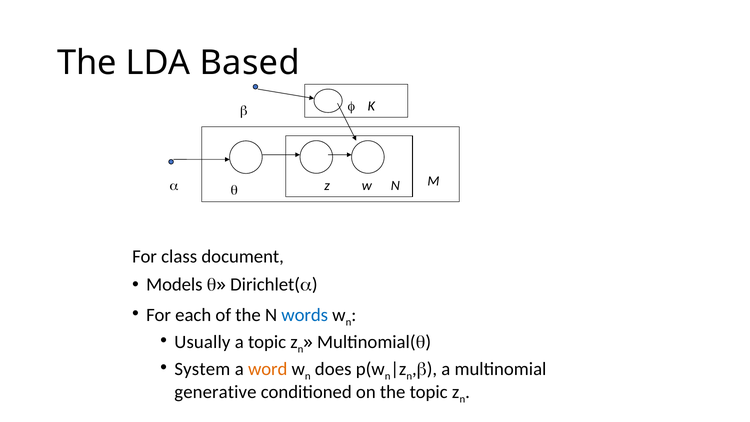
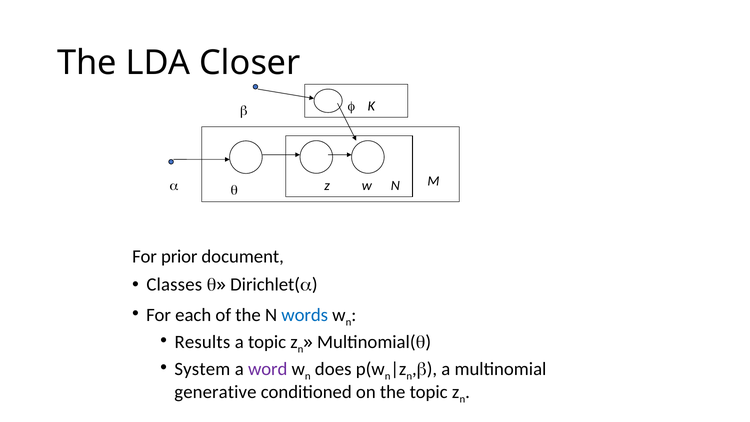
Based: Based -> Closer
class: class -> prior
Models: Models -> Classes
Usually: Usually -> Results
word colour: orange -> purple
